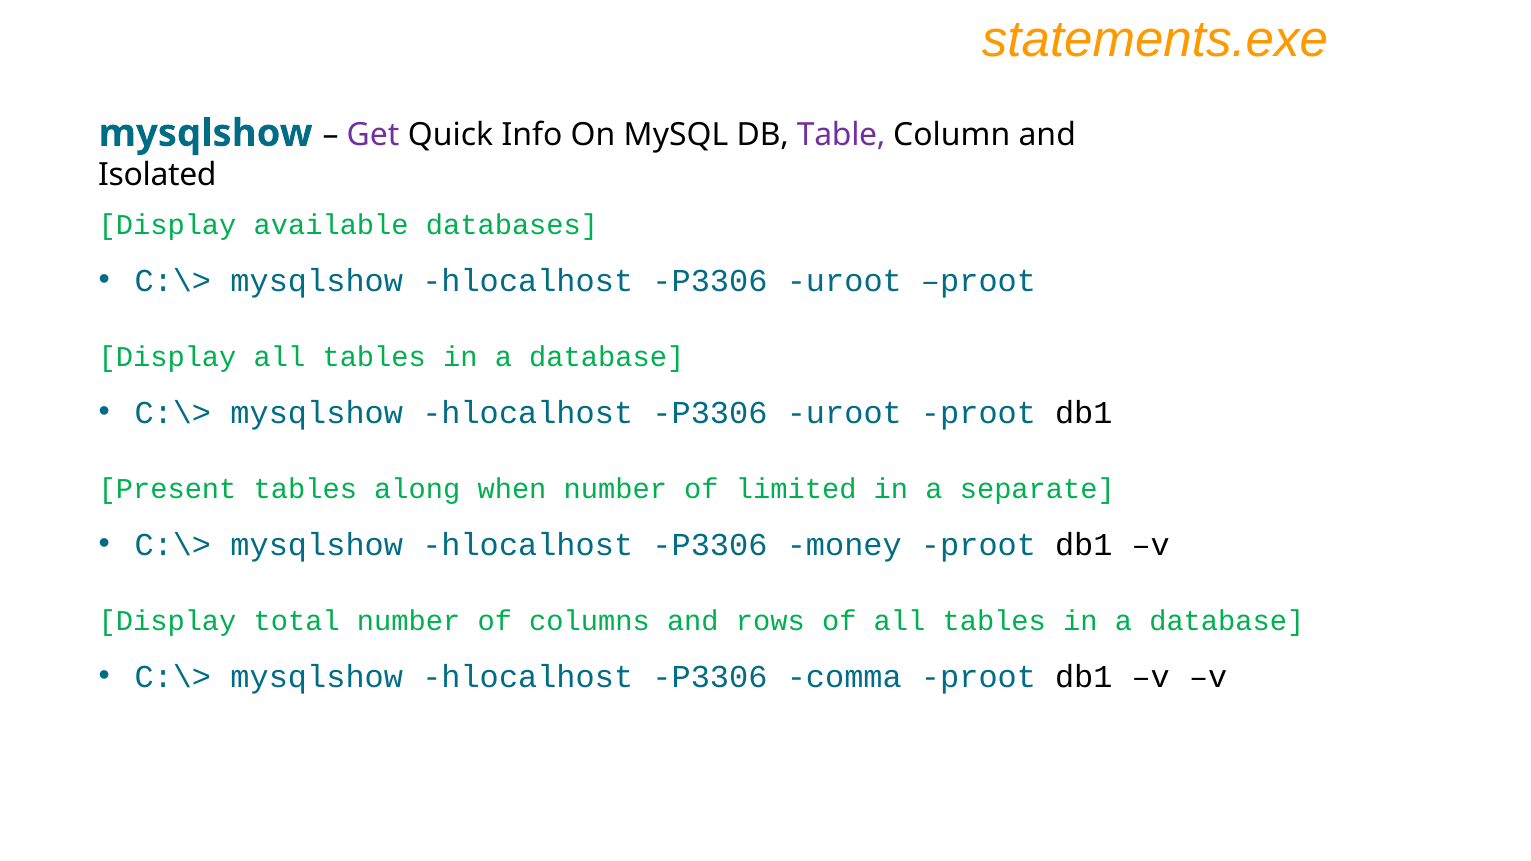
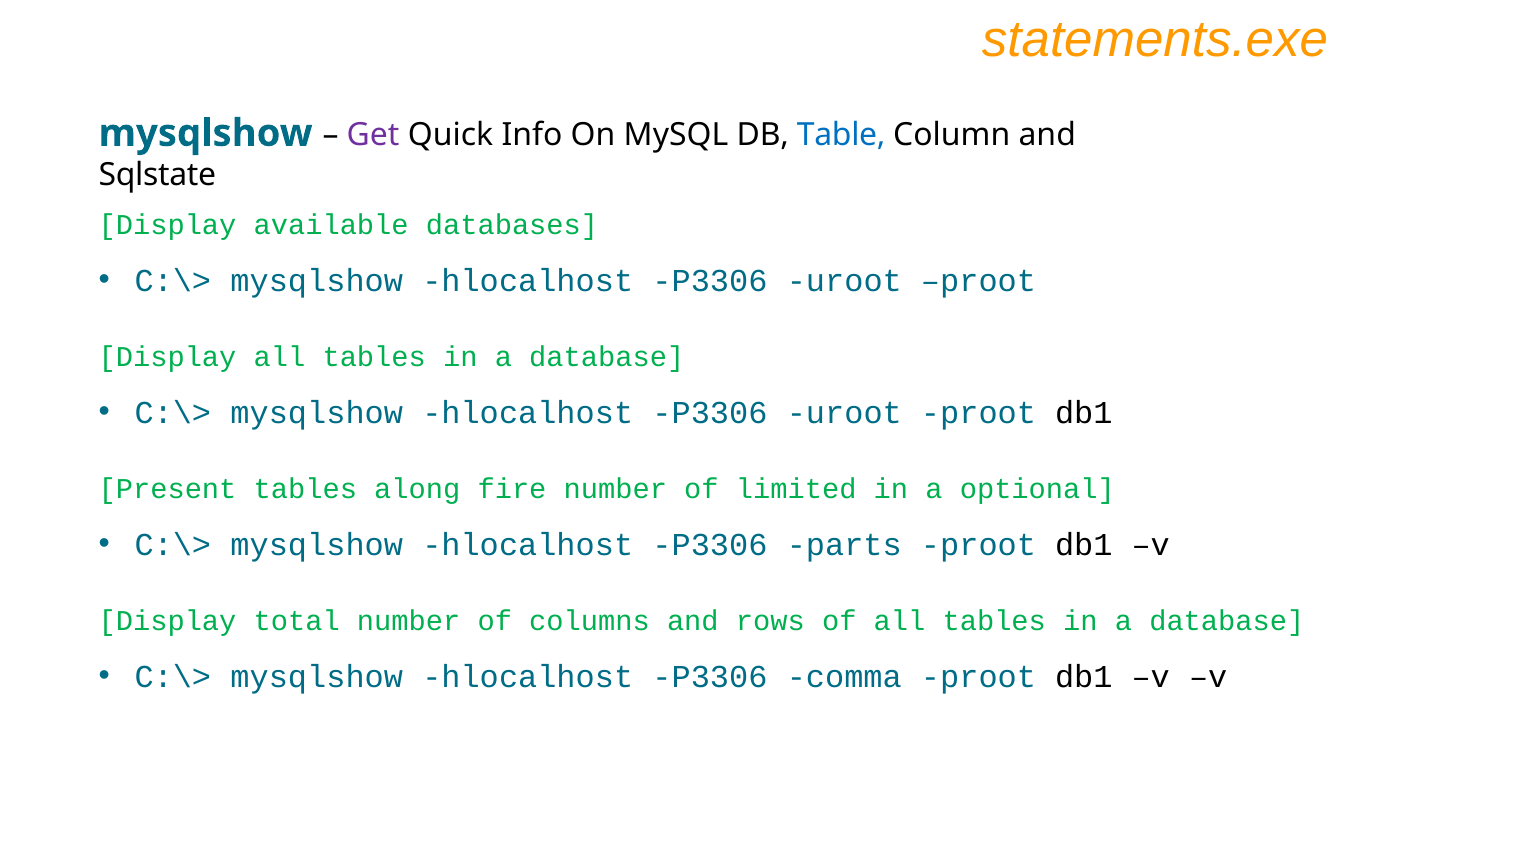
Table colour: purple -> blue
Isolated: Isolated -> Sqlstate
when: when -> fire
separate: separate -> optional
money: money -> parts
